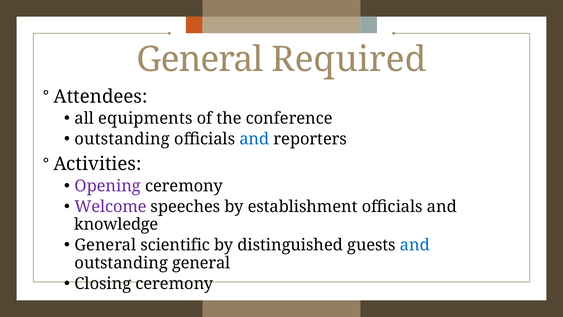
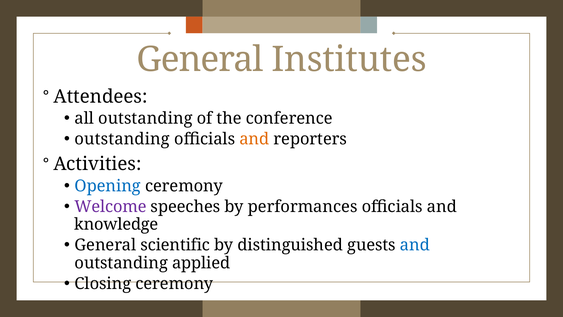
Required: Required -> Institutes
all equipments: equipments -> outstanding
and at (254, 139) colour: blue -> orange
Opening colour: purple -> blue
establishment: establishment -> performances
outstanding general: general -> applied
